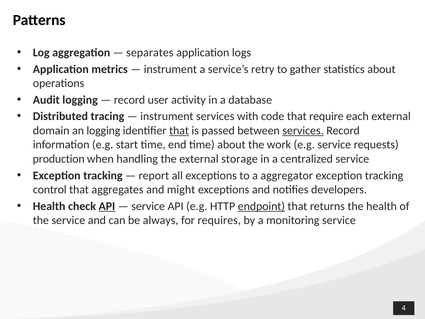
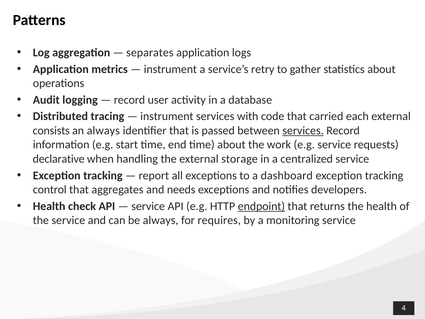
require: require -> carried
domain: domain -> consists
an logging: logging -> always
that at (179, 130) underline: present -> none
production: production -> declarative
aggregator: aggregator -> dashboard
might: might -> needs
API at (107, 206) underline: present -> none
